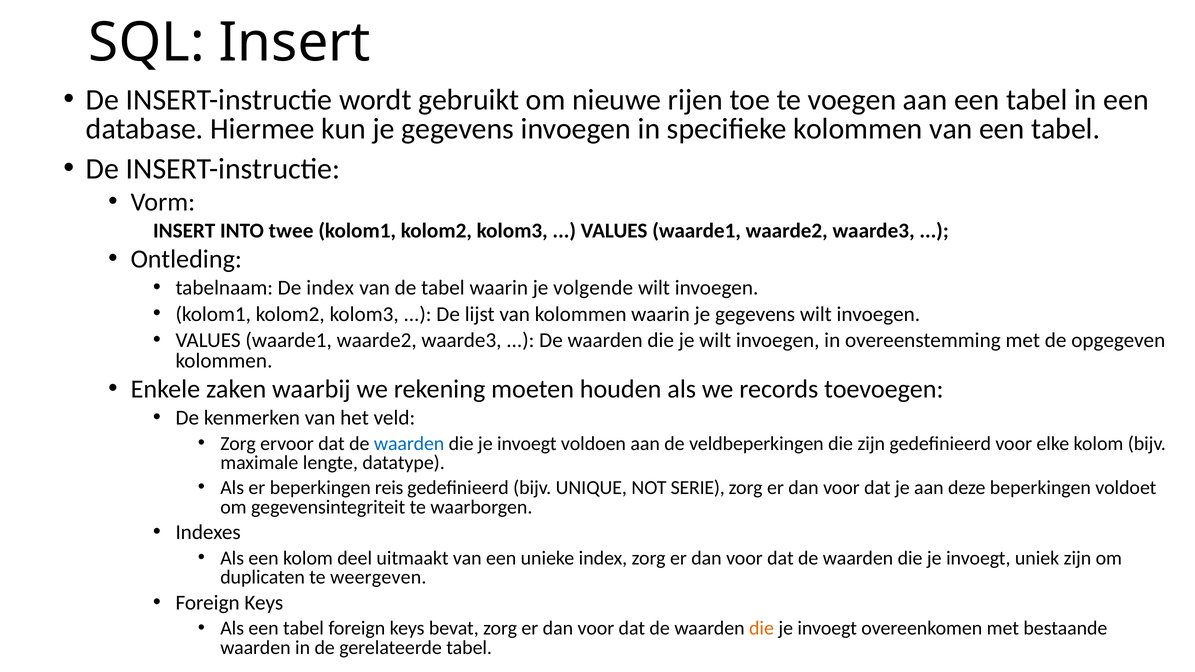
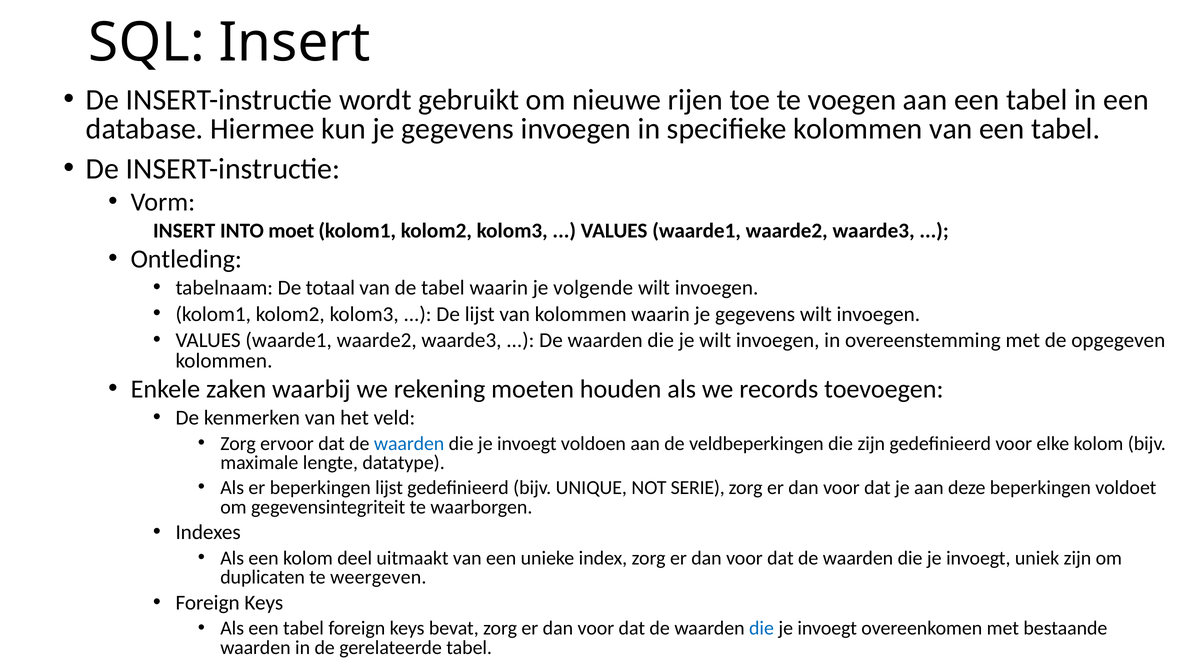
twee: twee -> moet
De index: index -> totaal
beperkingen reis: reis -> lijst
die at (761, 629) colour: orange -> blue
